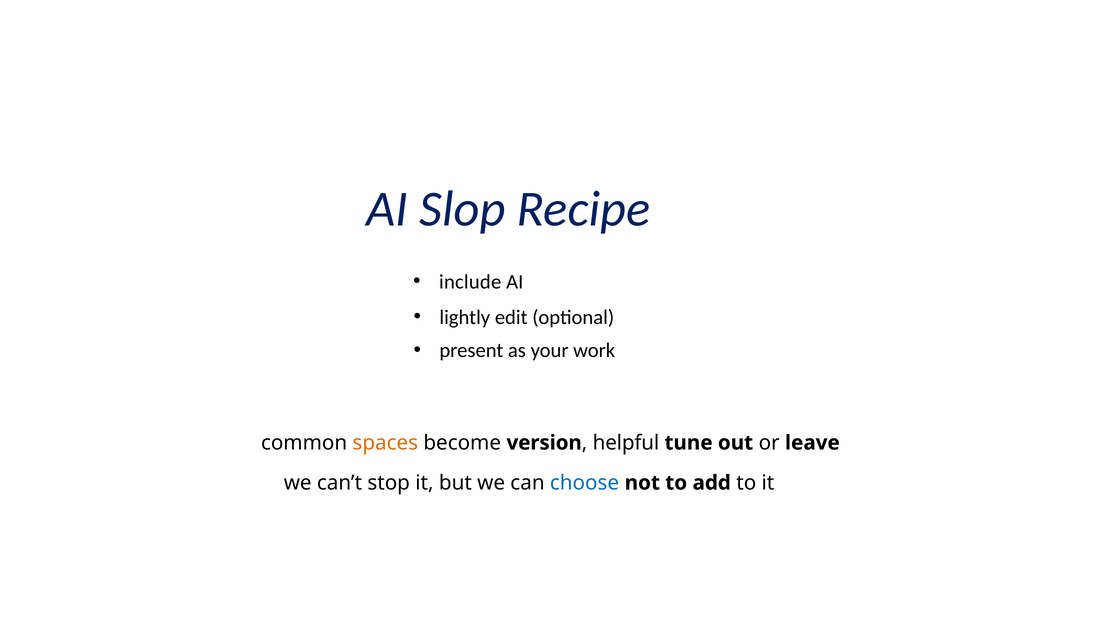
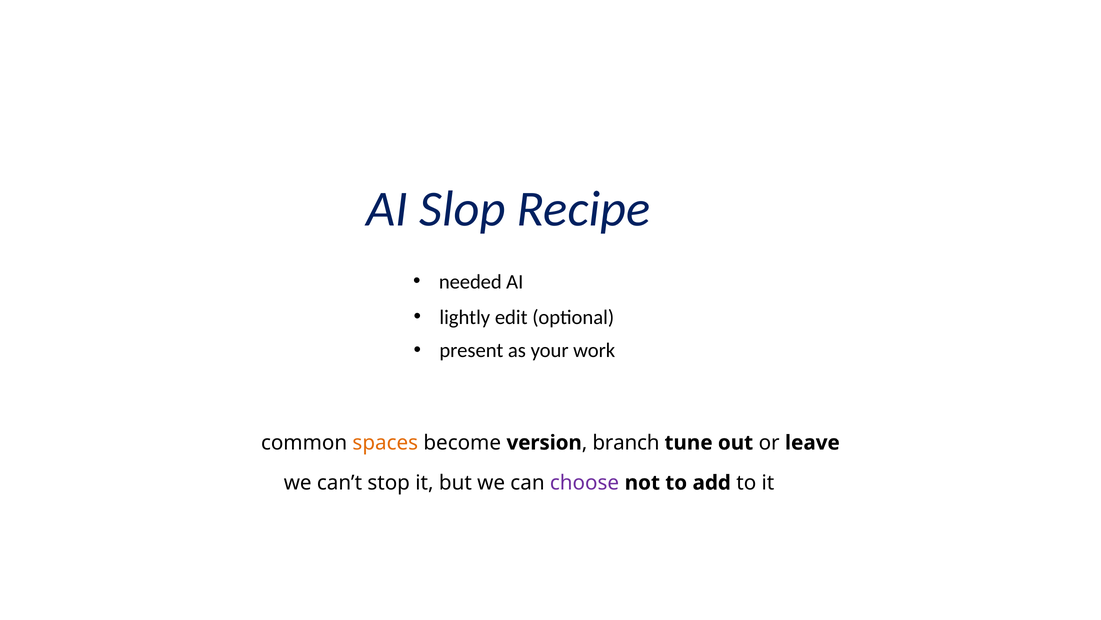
include: include -> needed
helpful: helpful -> branch
choose colour: blue -> purple
